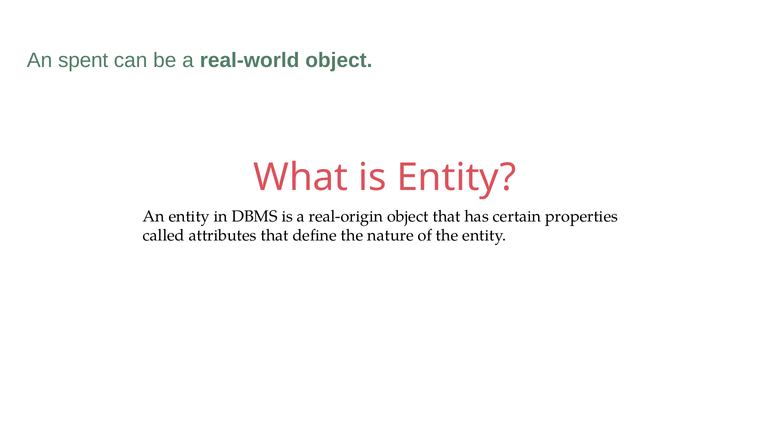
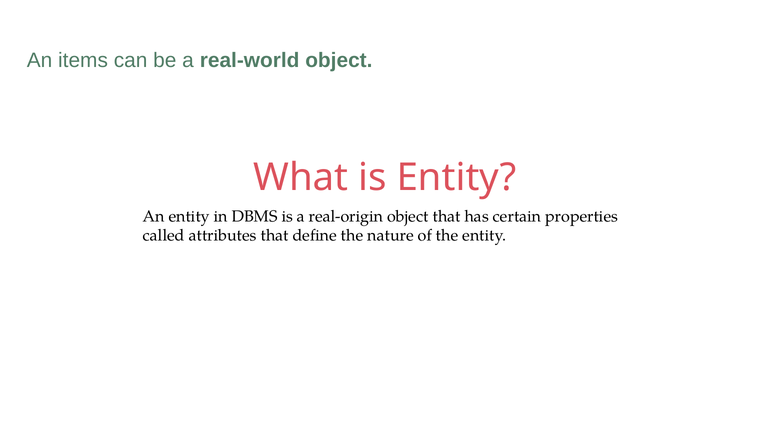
spent: spent -> items
